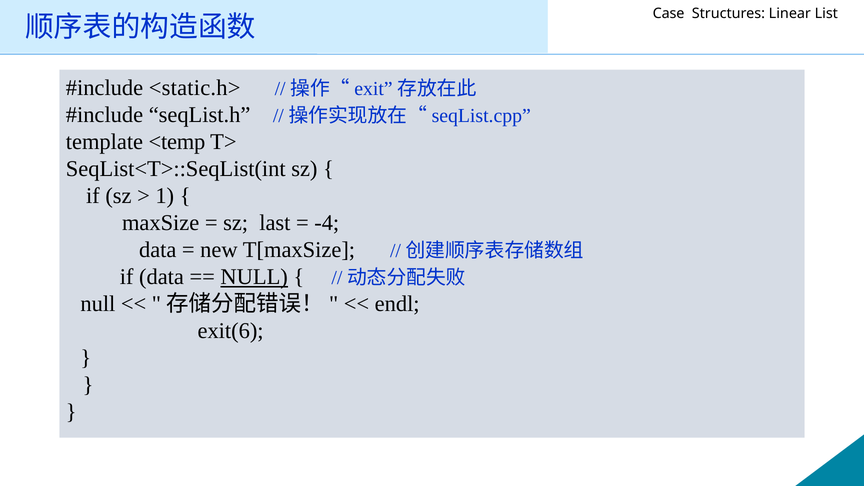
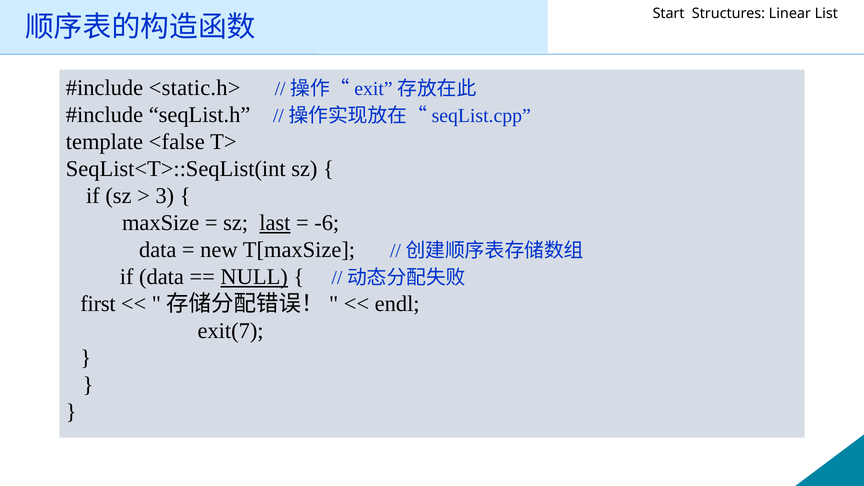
Case: Case -> Start
<temp: <temp -> <false
1: 1 -> 3
last underline: none -> present
-4: -4 -> -6
null at (98, 304): null -> first
exit(6: exit(6 -> exit(7
